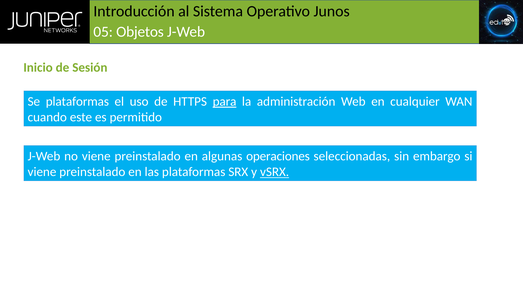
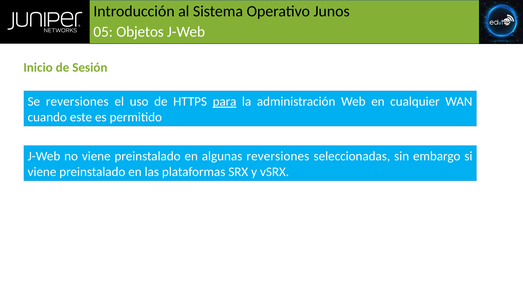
Se plataformas: plataformas -> reversiones
algunas operaciones: operaciones -> reversiones
vSRX underline: present -> none
